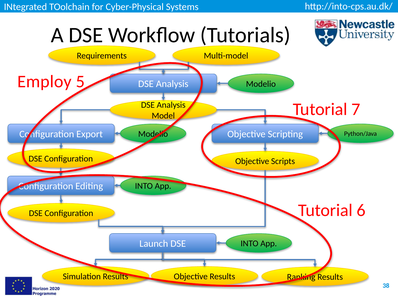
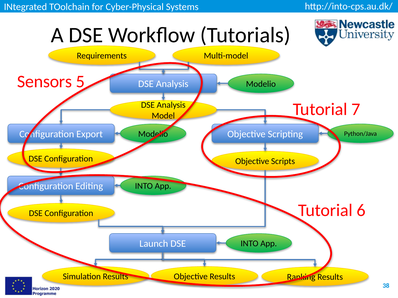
Employ: Employ -> Sensors
